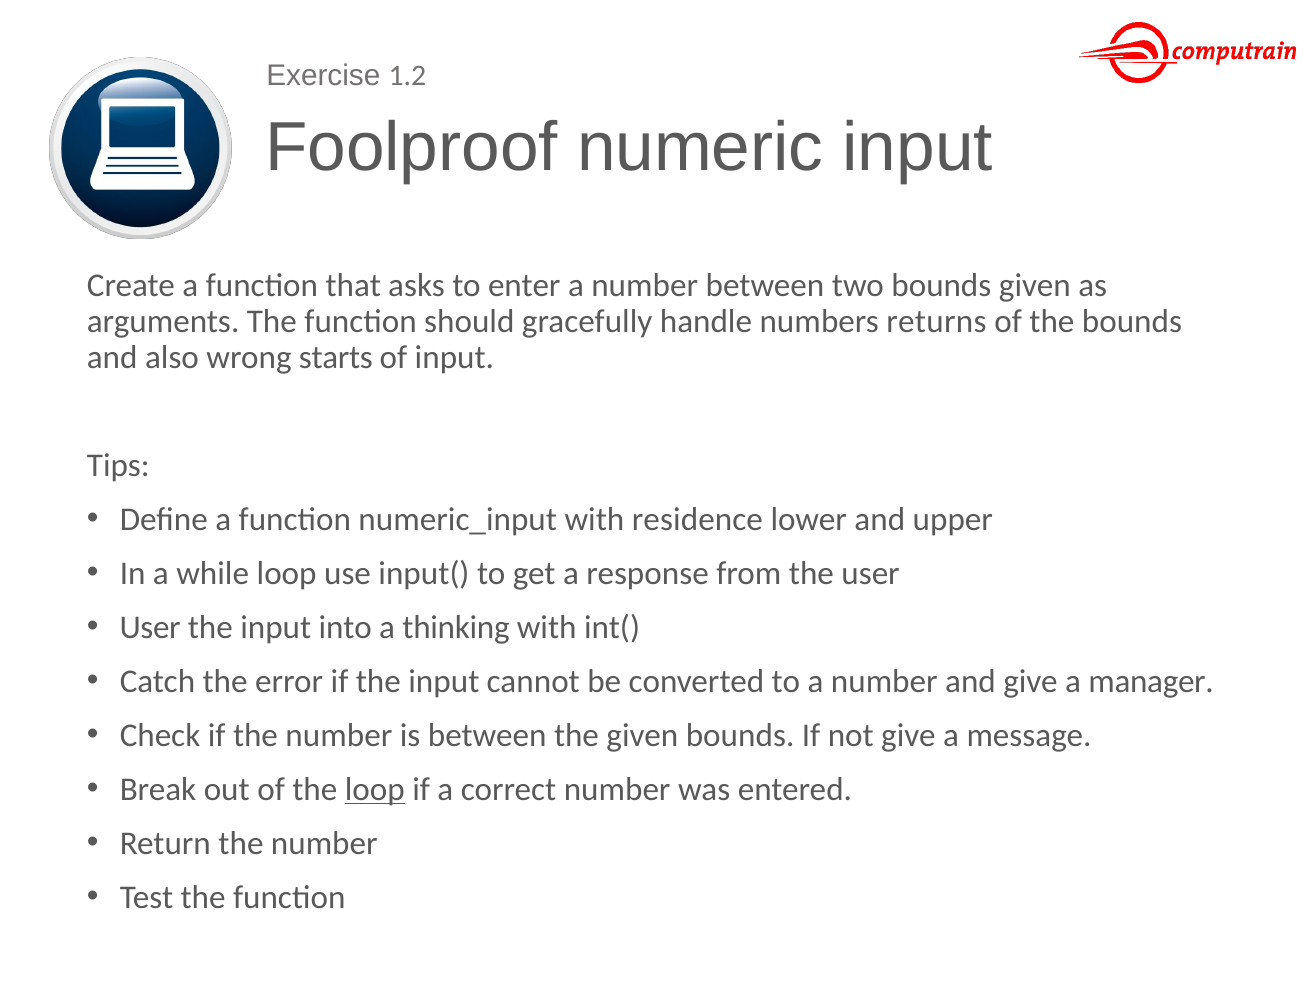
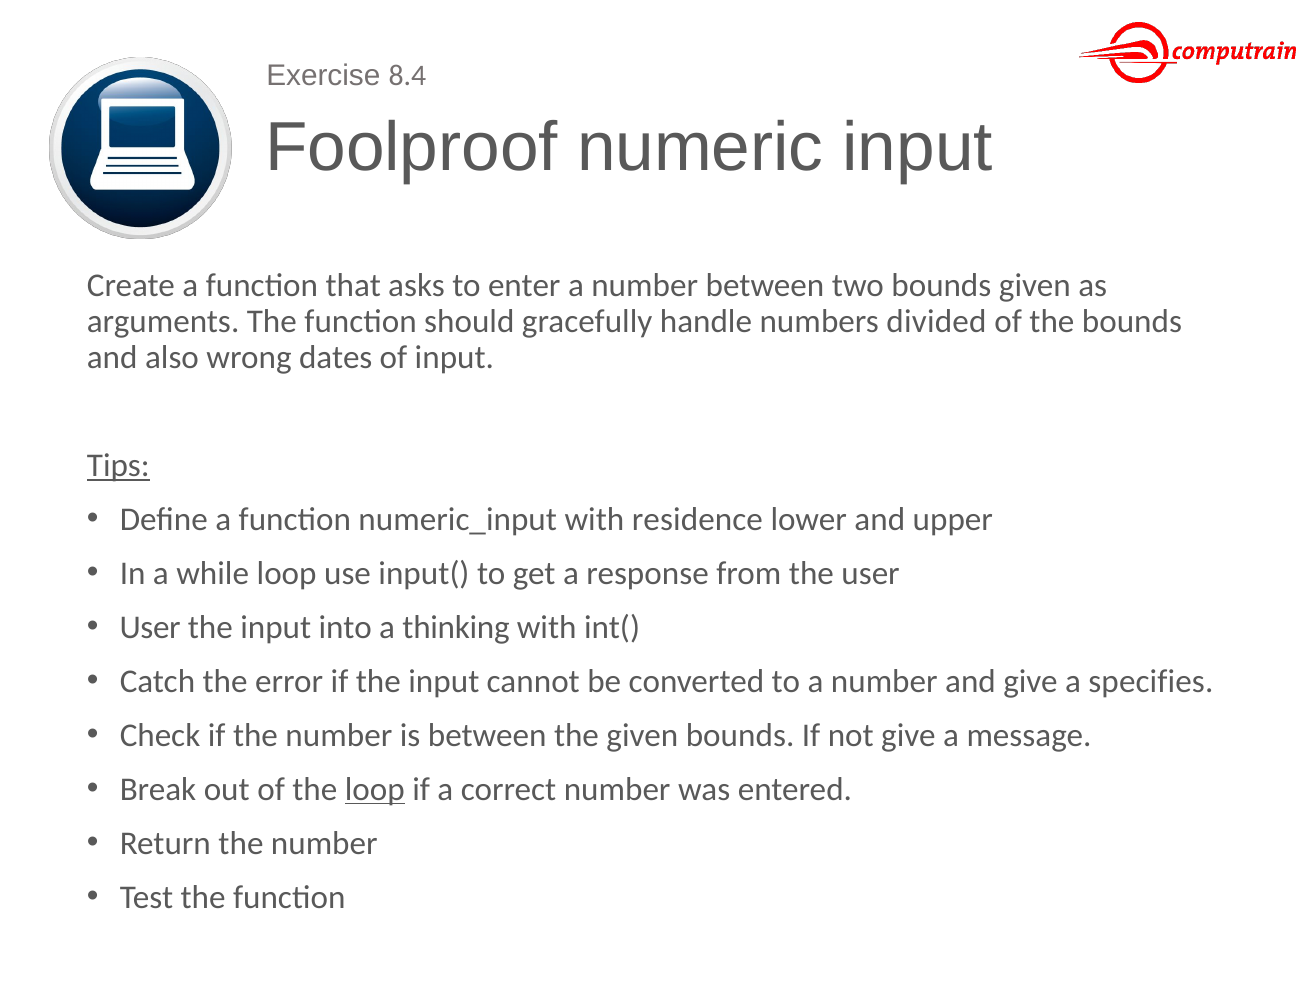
1.2: 1.2 -> 8.4
returns: returns -> divided
starts: starts -> dates
Tips underline: none -> present
manager: manager -> specifies
